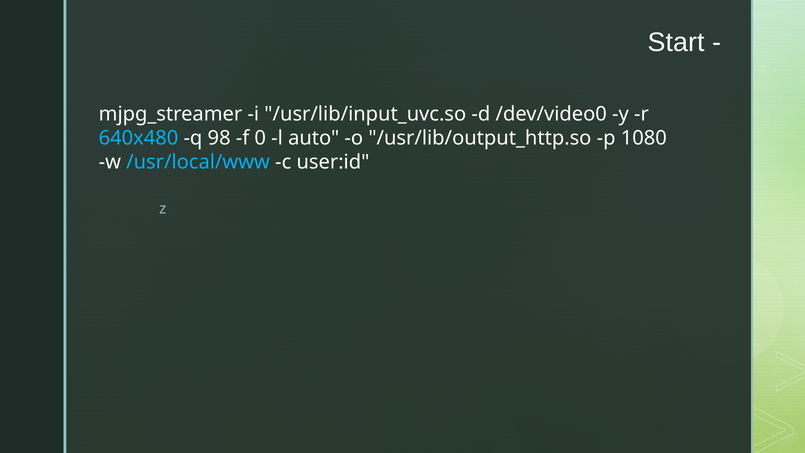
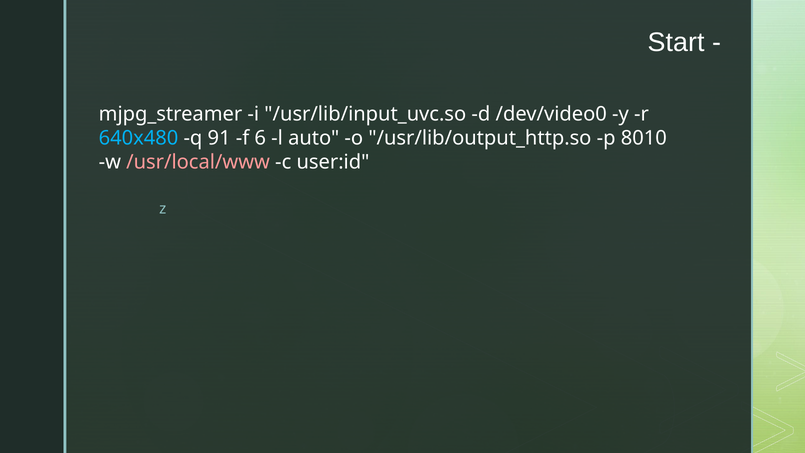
98: 98 -> 91
0: 0 -> 6
1080: 1080 -> 8010
/usr/local/www colour: light blue -> pink
